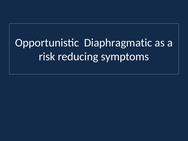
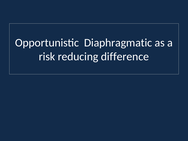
symptoms: symptoms -> difference
